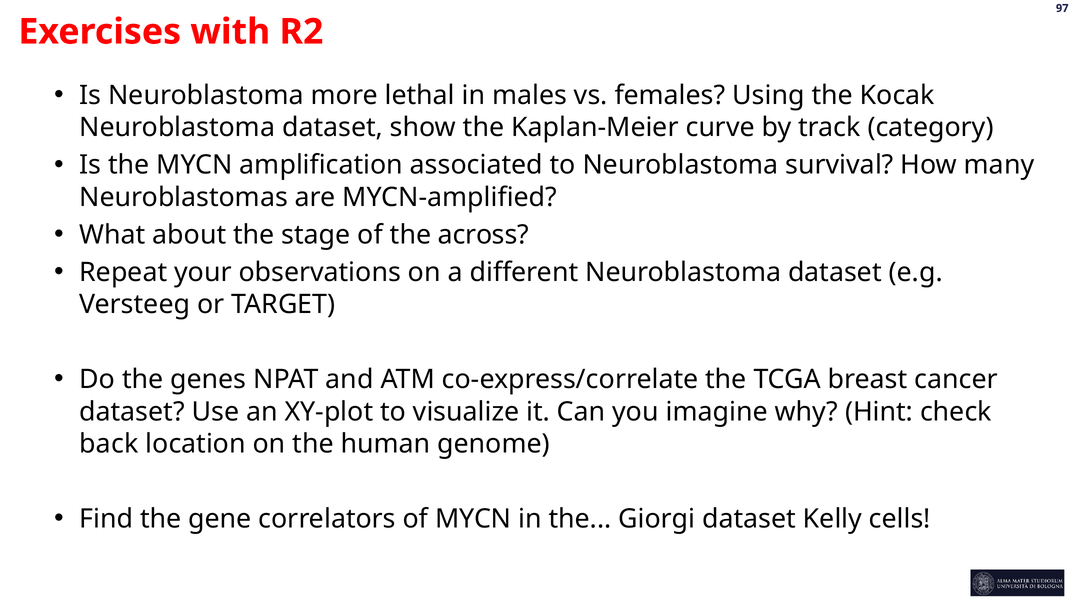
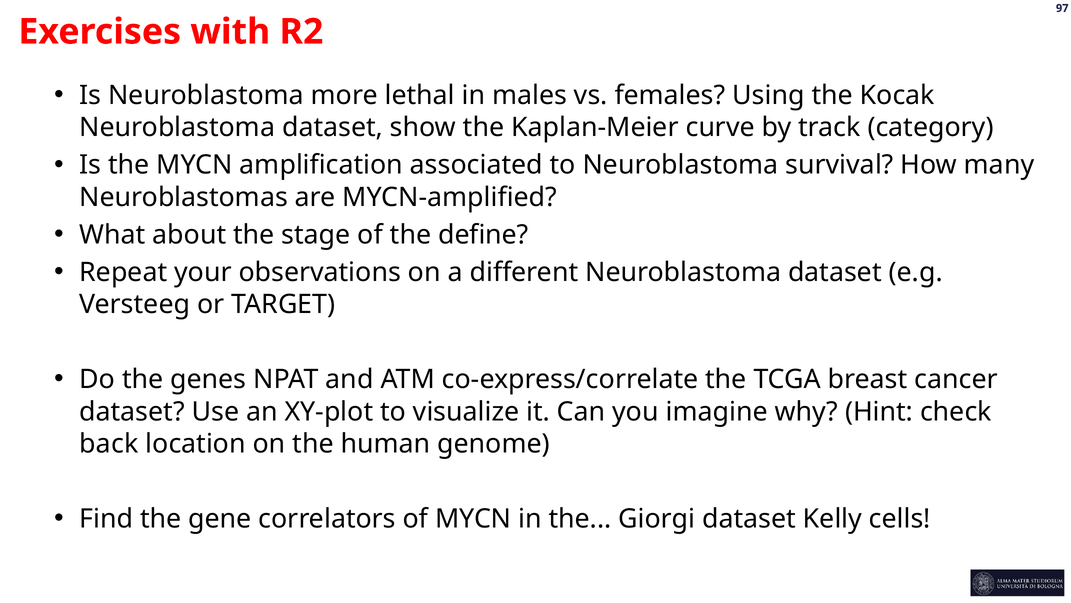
across: across -> define
